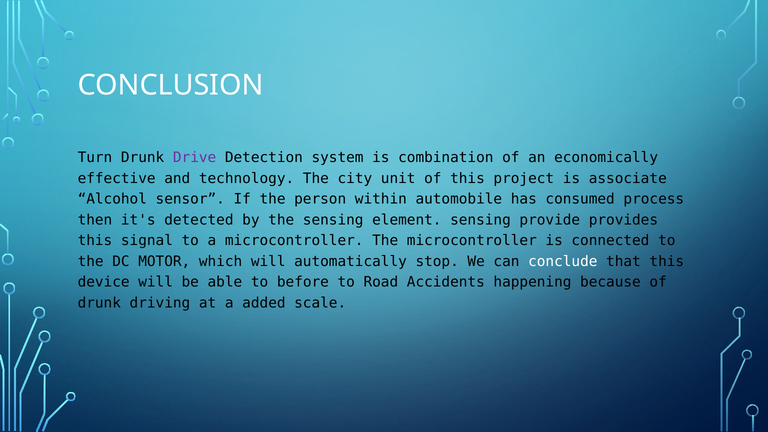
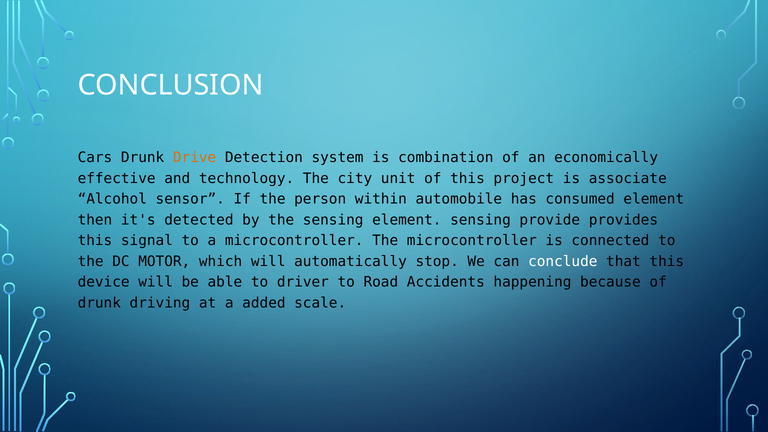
Turn: Turn -> Cars
Drive colour: purple -> orange
consumed process: process -> element
before: before -> driver
